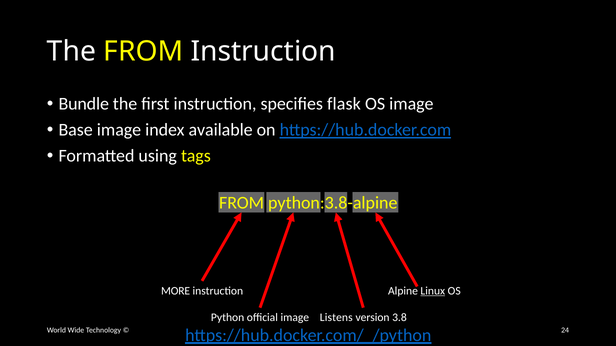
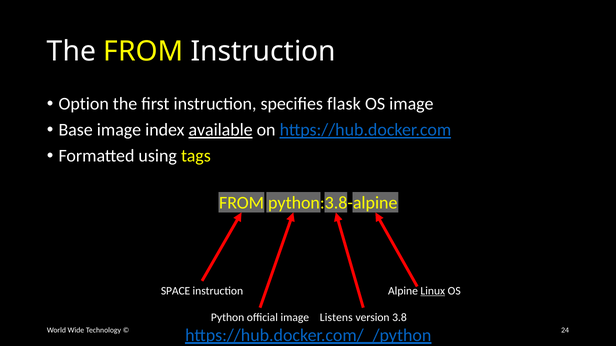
Bundle: Bundle -> Option
available underline: none -> present
MORE: MORE -> SPACE
